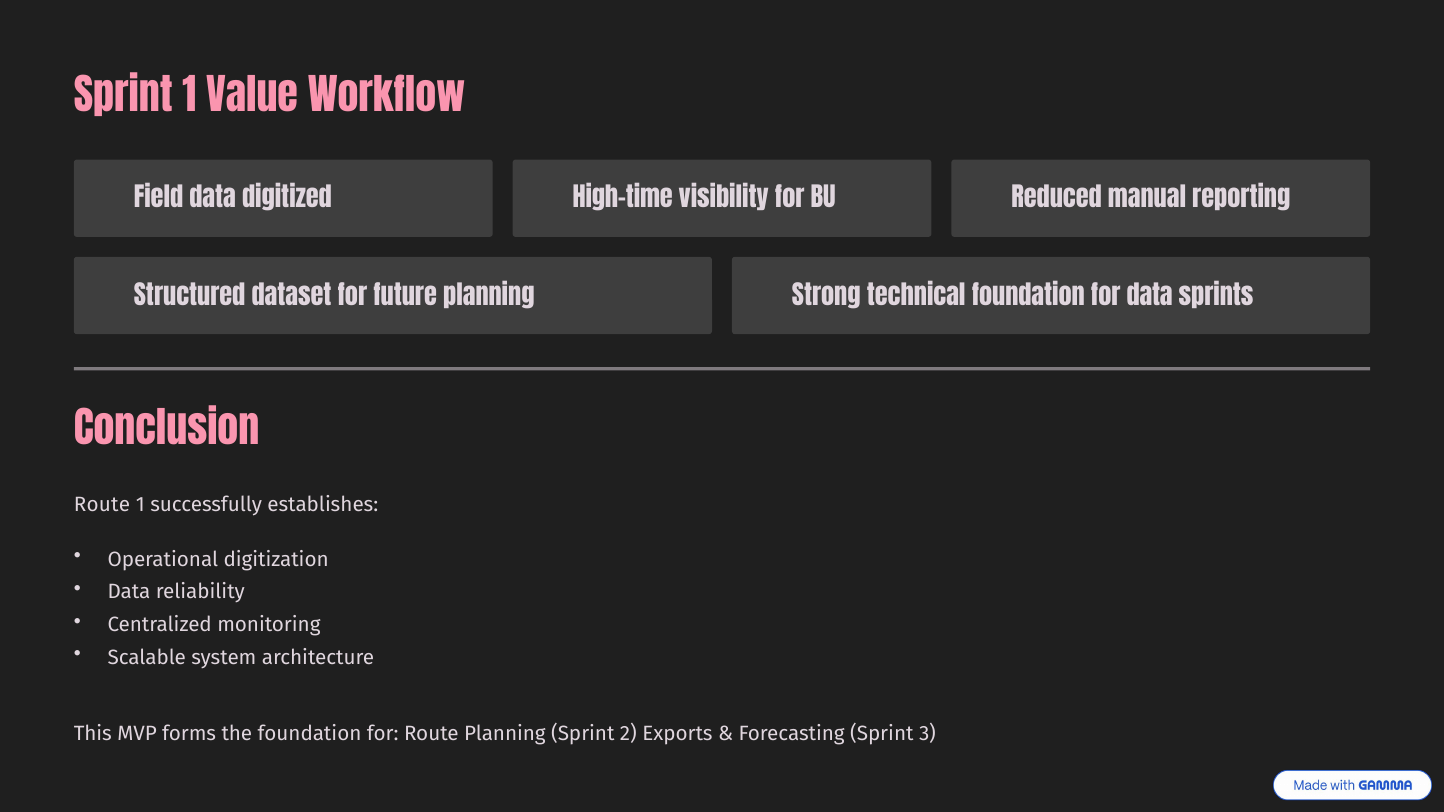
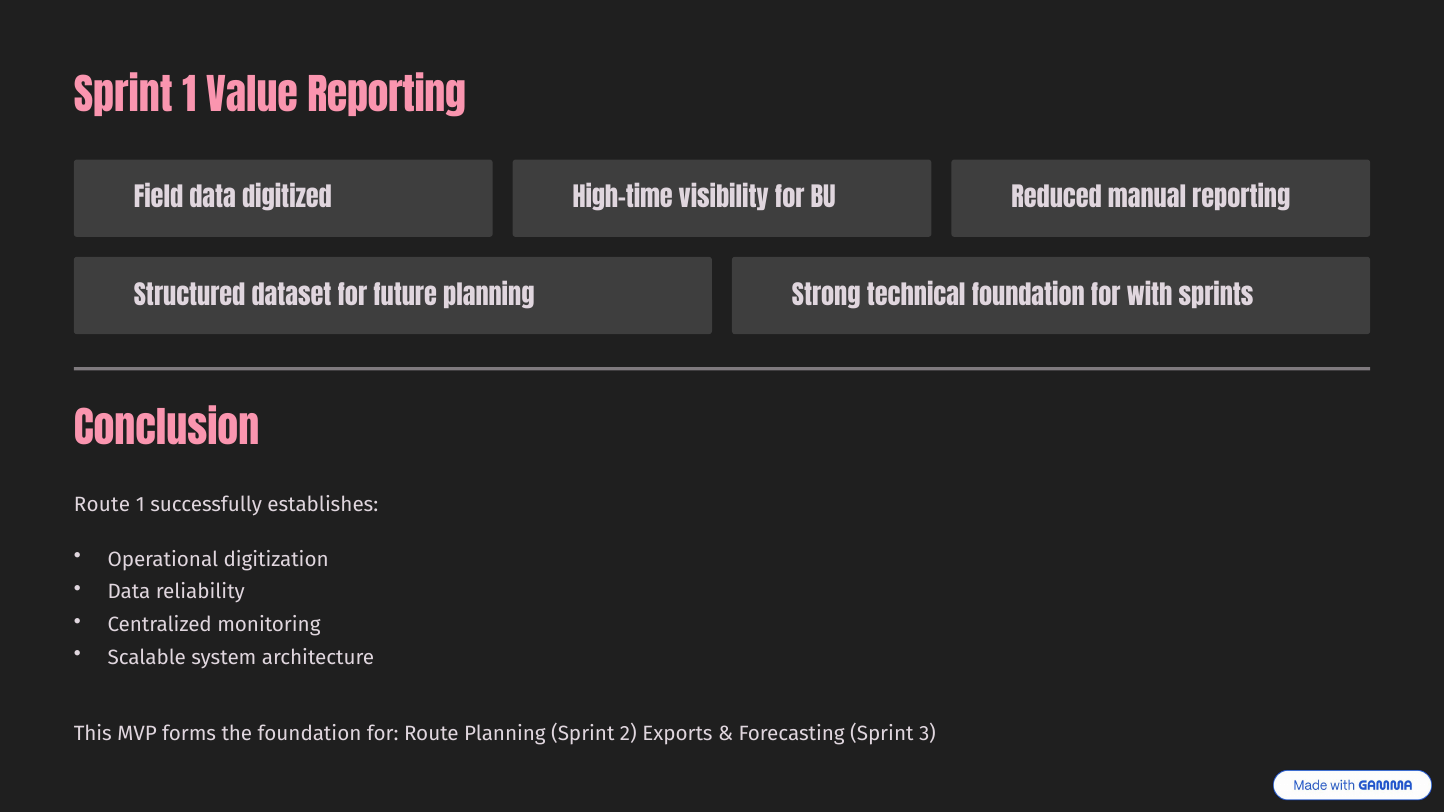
Value Workflow: Workflow -> Reporting
for data: data -> with
